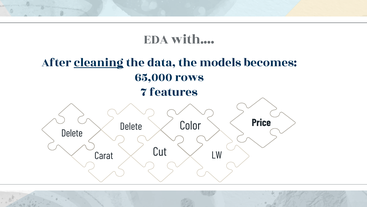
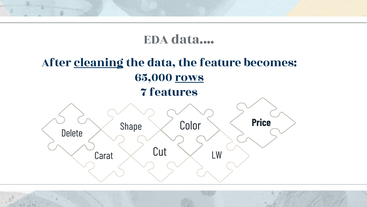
with.…: with.… -> data.…
models: models -> feature
rows underline: none -> present
Delete at (131, 126): Delete -> Shape
